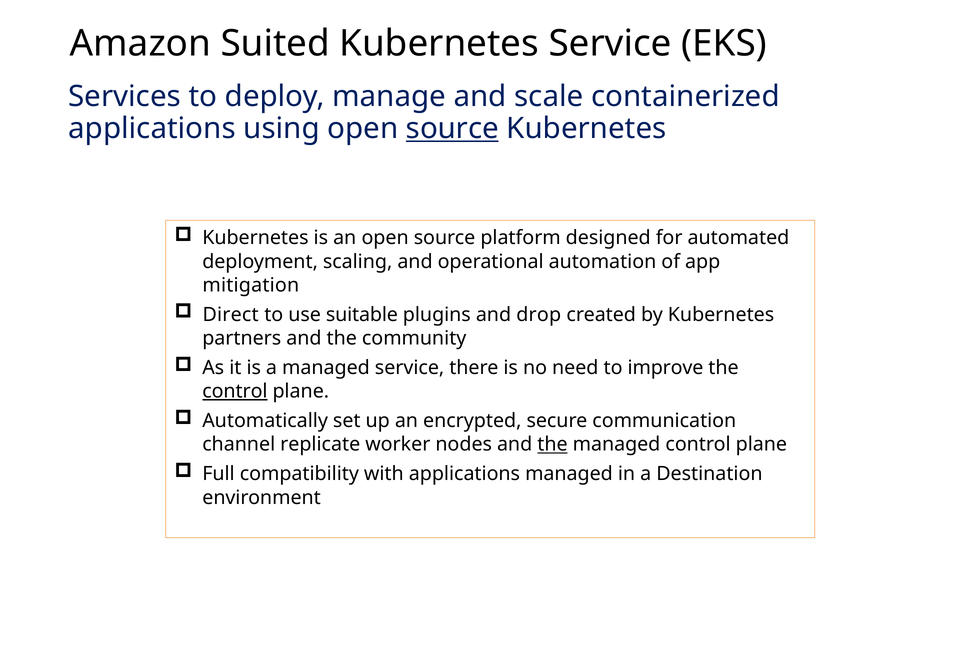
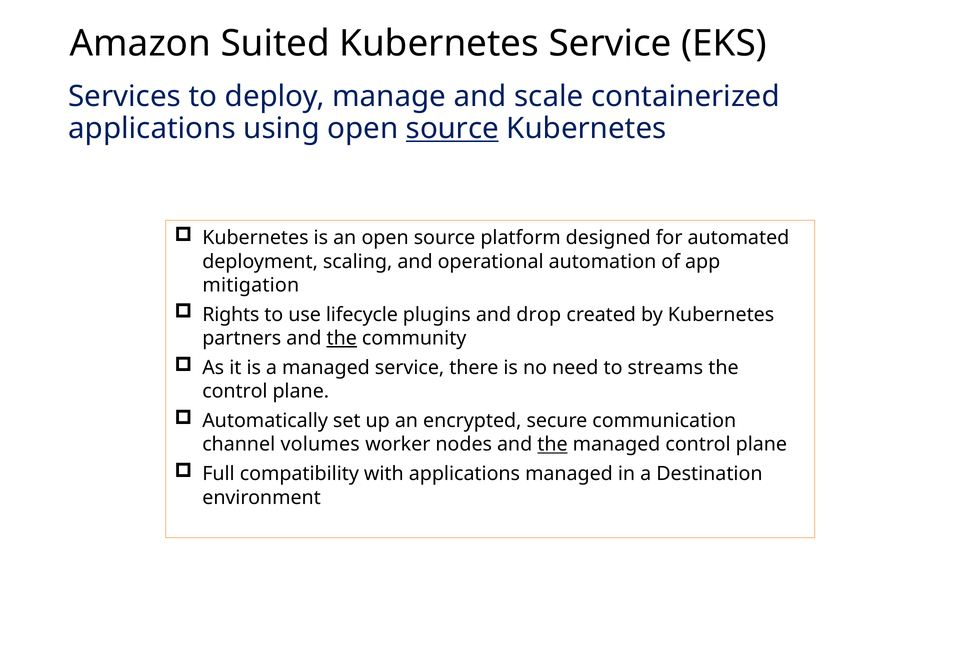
Direct: Direct -> Rights
suitable: suitable -> lifecycle
the at (342, 339) underline: none -> present
improve: improve -> streams
control at (235, 392) underline: present -> none
replicate: replicate -> volumes
